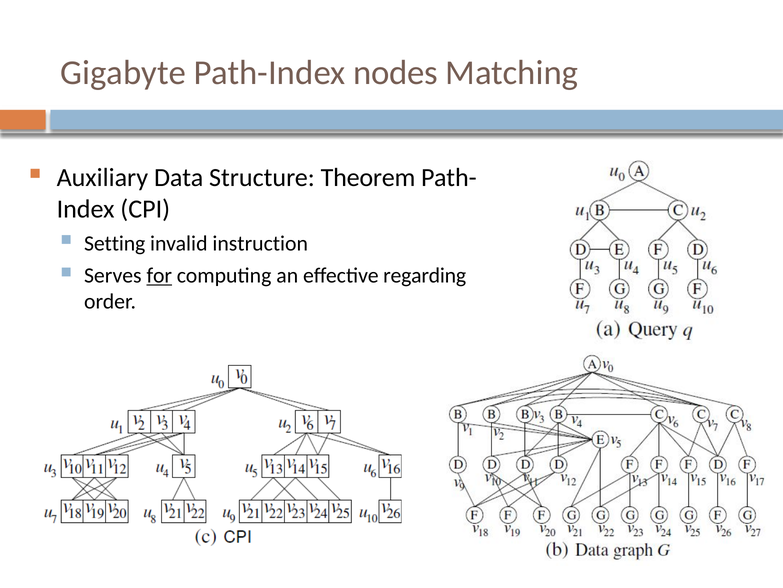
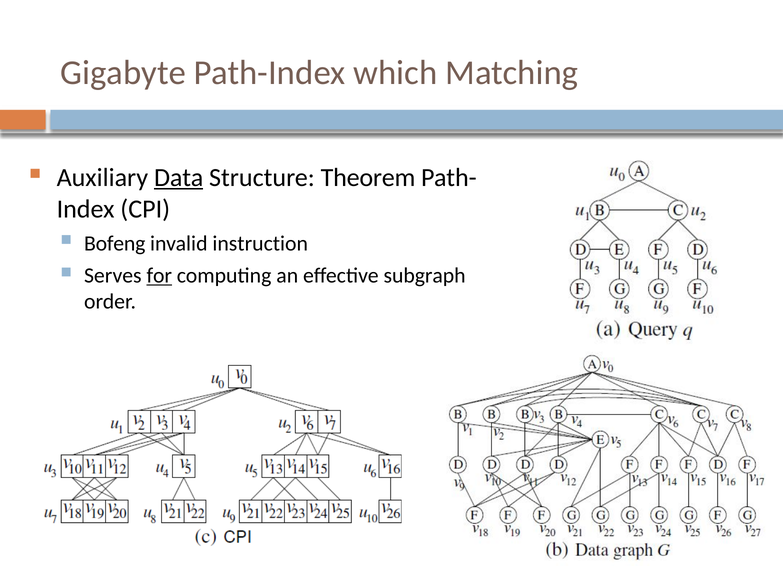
nodes: nodes -> which
Data underline: none -> present
Setting: Setting -> Bofeng
regarding: regarding -> subgraph
